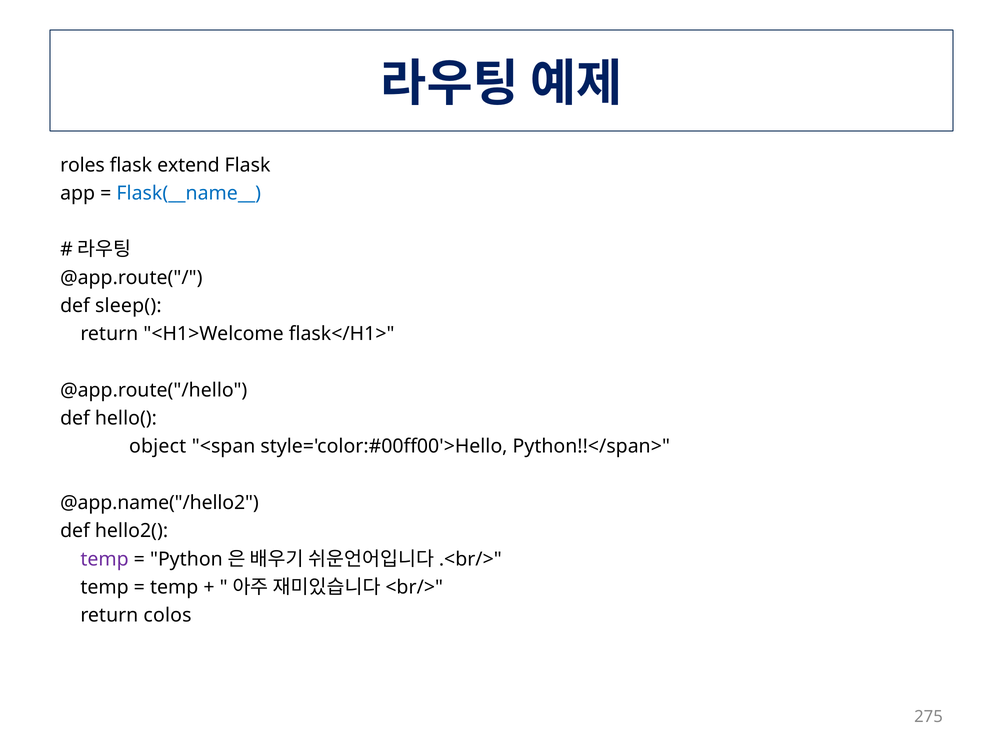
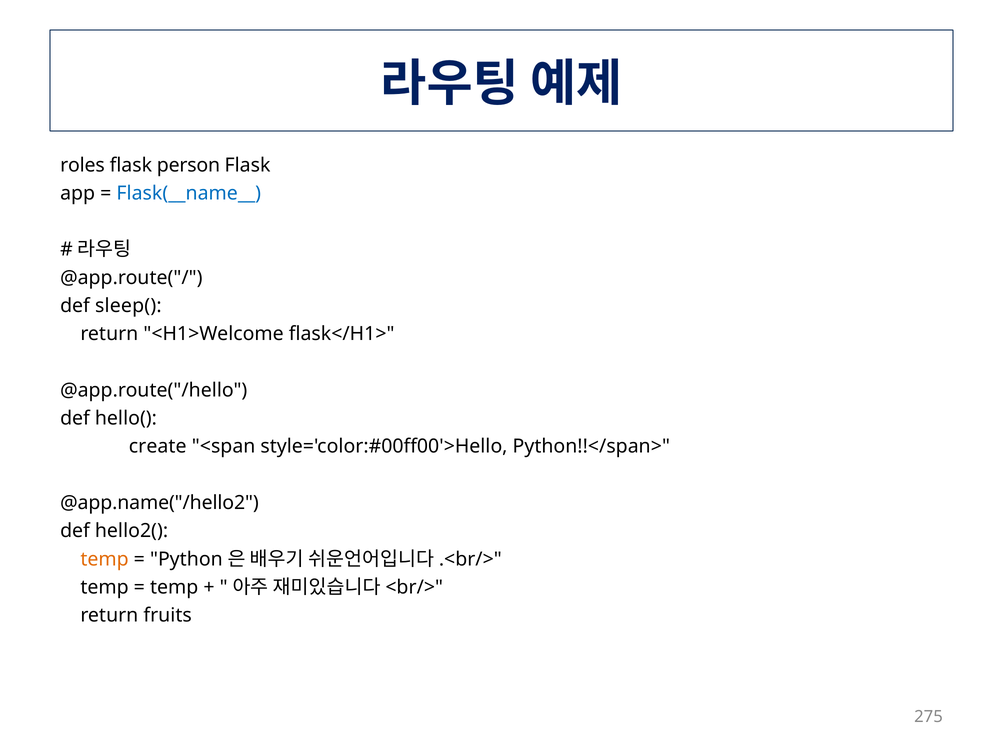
extend: extend -> person
object: object -> create
temp at (105, 559) colour: purple -> orange
colos: colos -> fruits
